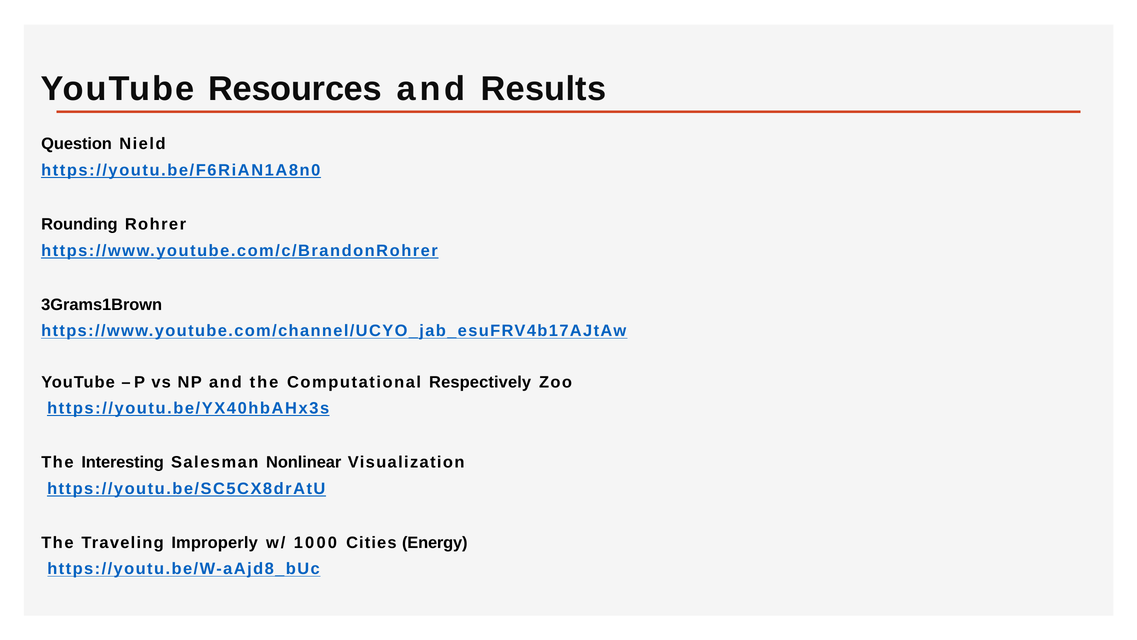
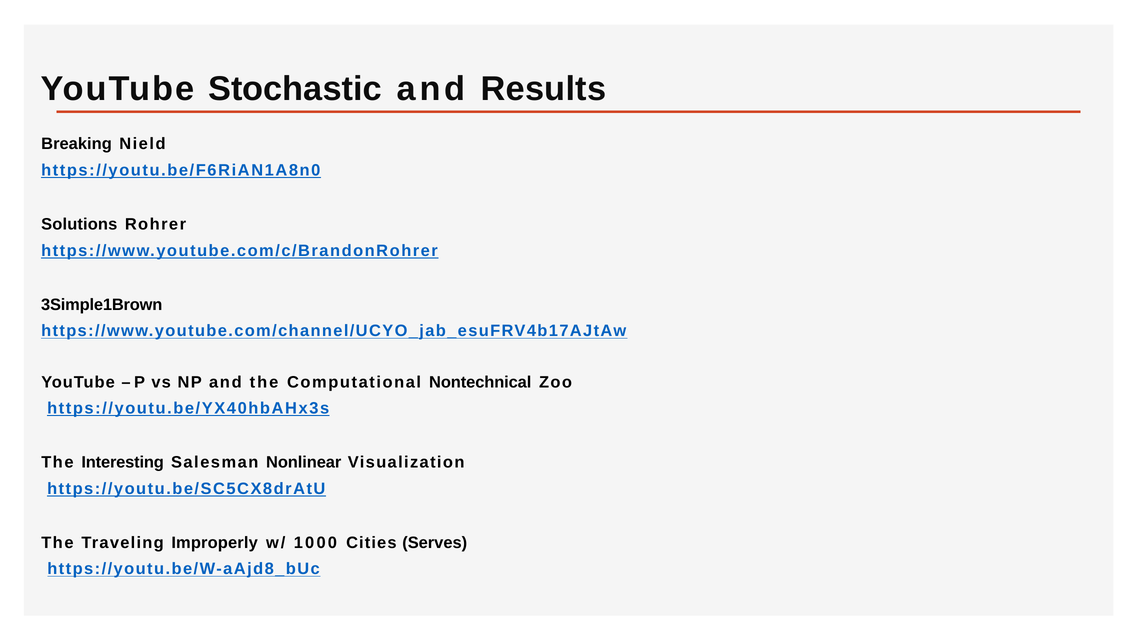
Resources: Resources -> Stochastic
Question: Question -> Breaking
Rounding: Rounding -> Solutions
3Grams1Brown: 3Grams1Brown -> 3Simple1Brown
Respectively: Respectively -> Nontechnical
Energy: Energy -> Serves
